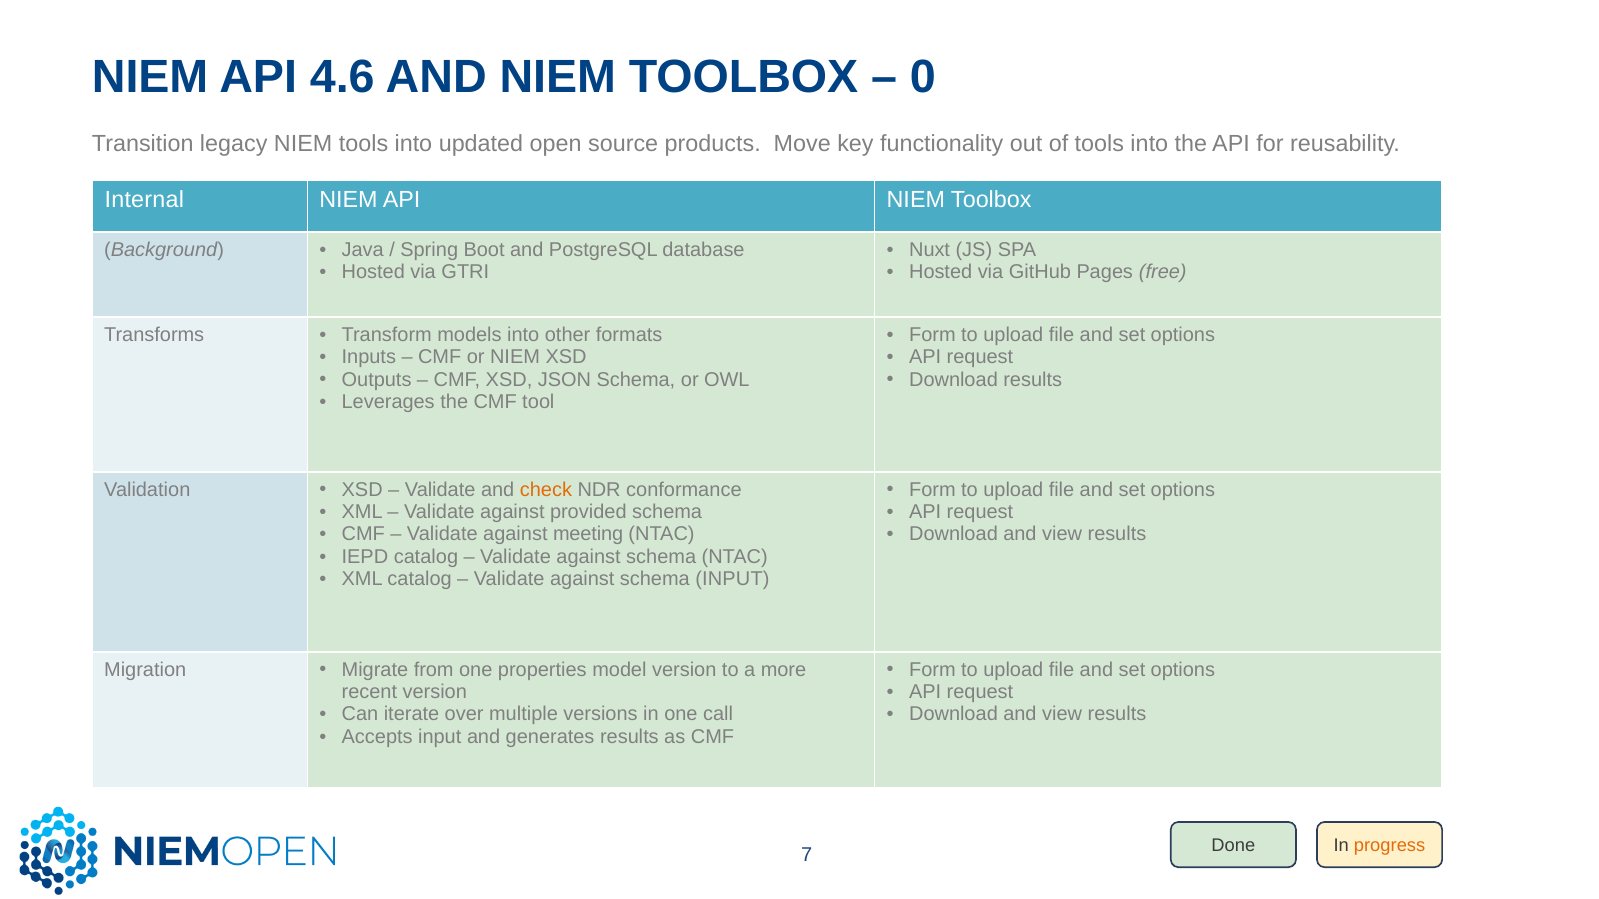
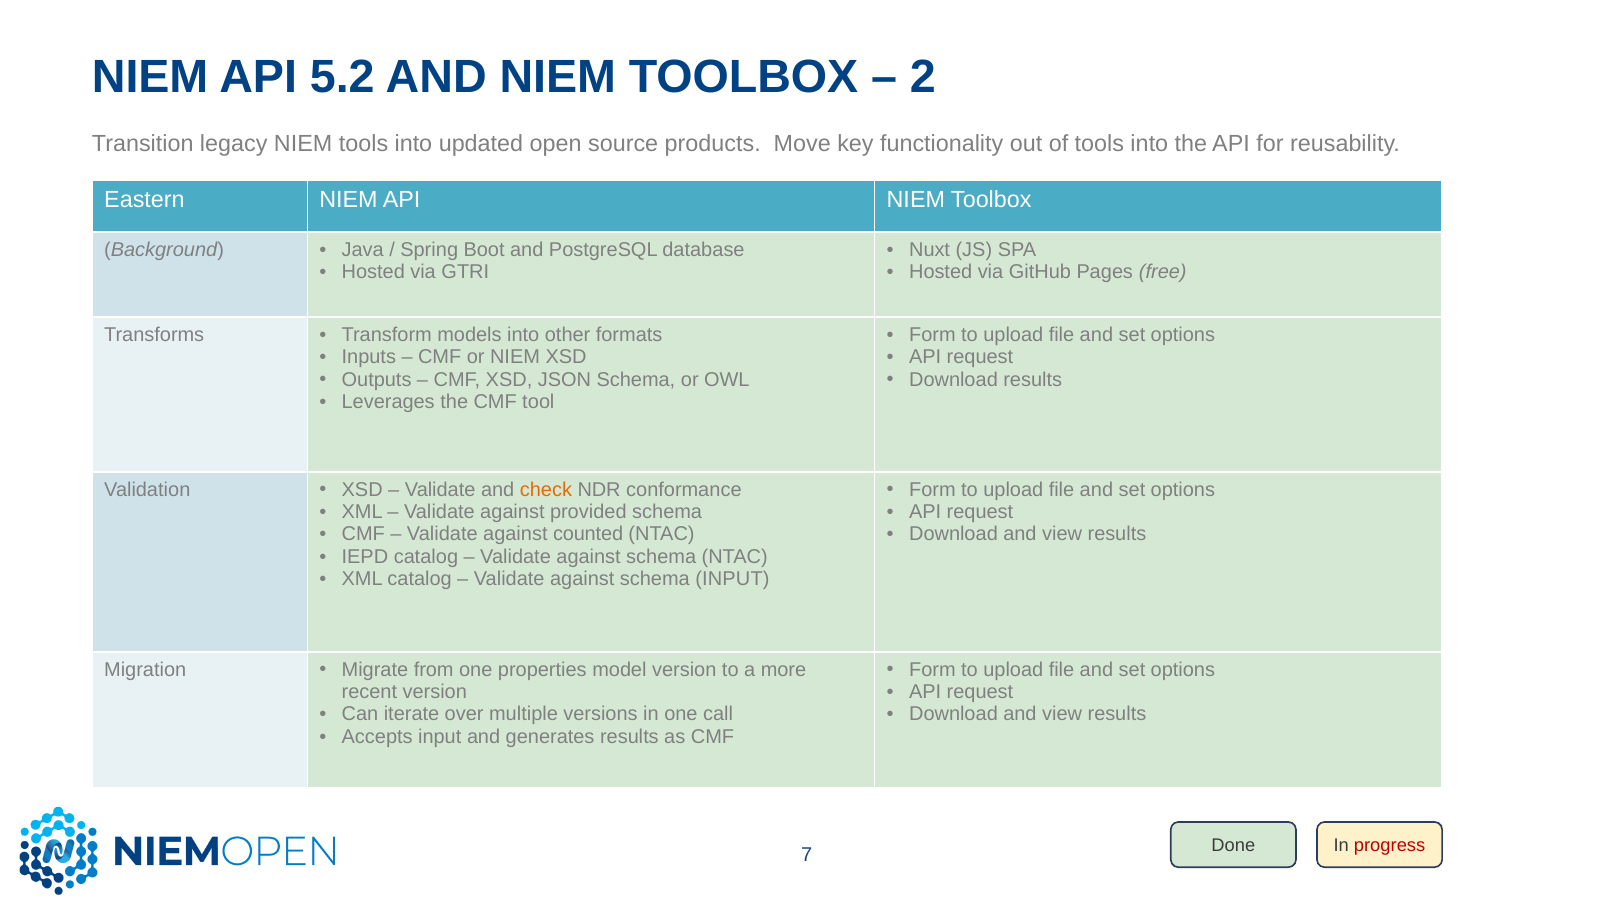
4.6: 4.6 -> 5.2
0: 0 -> 2
Internal: Internal -> Eastern
meeting: meeting -> counted
progress colour: orange -> red
